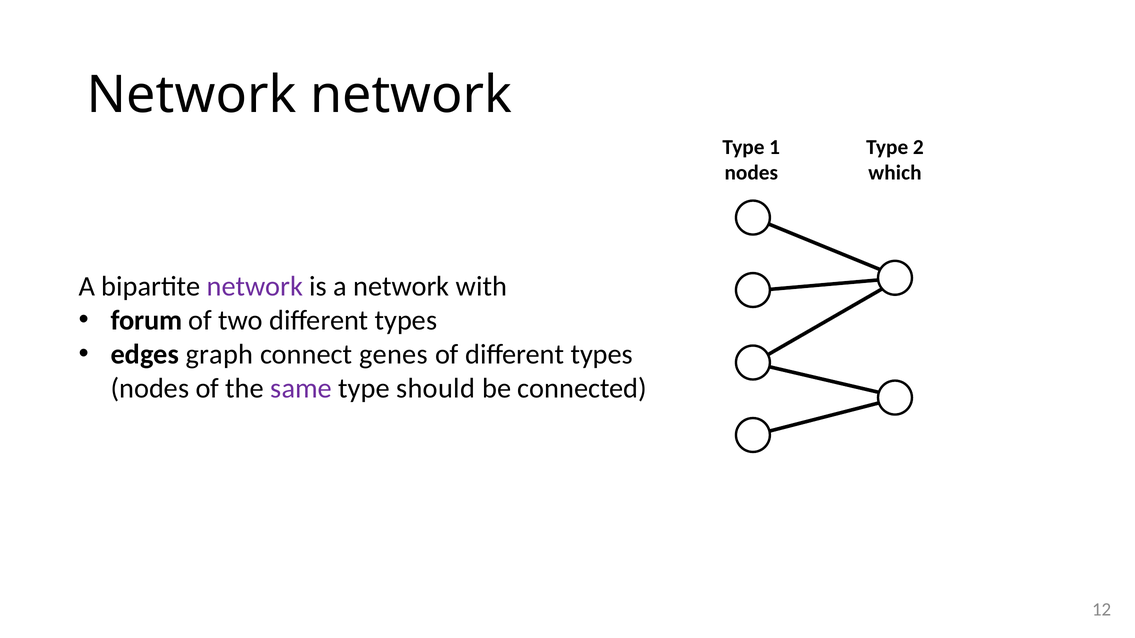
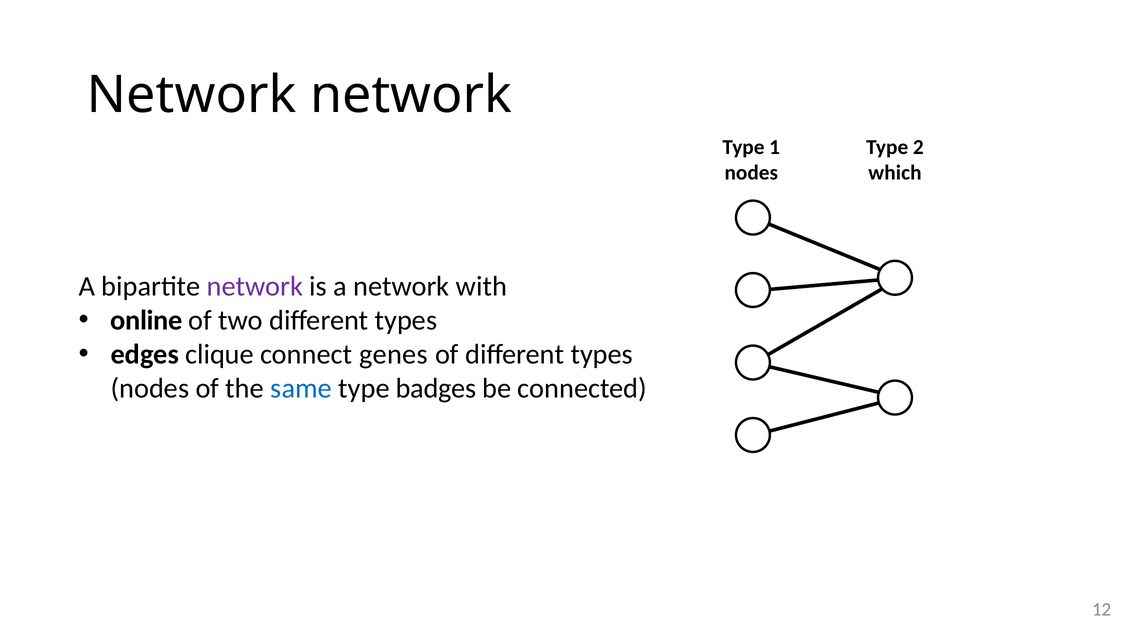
forum: forum -> online
graph: graph -> clique
same colour: purple -> blue
should: should -> badges
